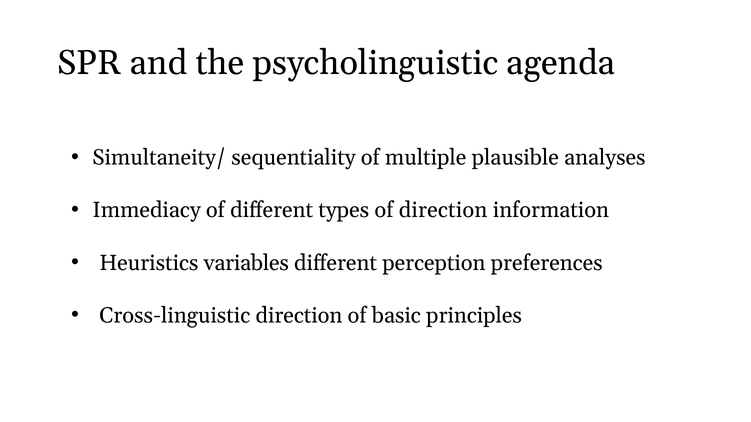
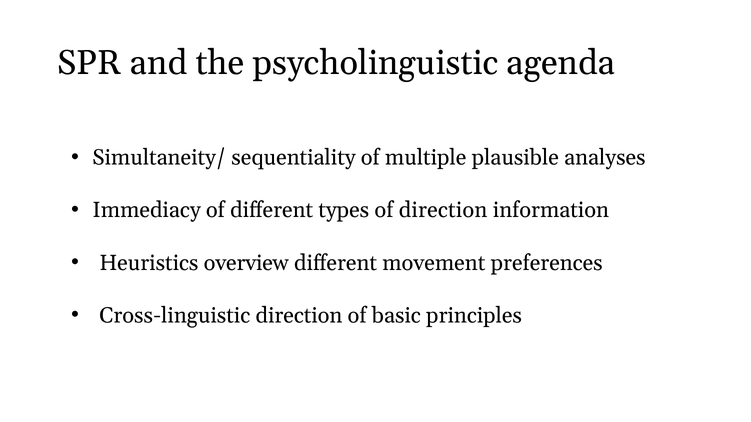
variables: variables -> overview
perception: perception -> movement
